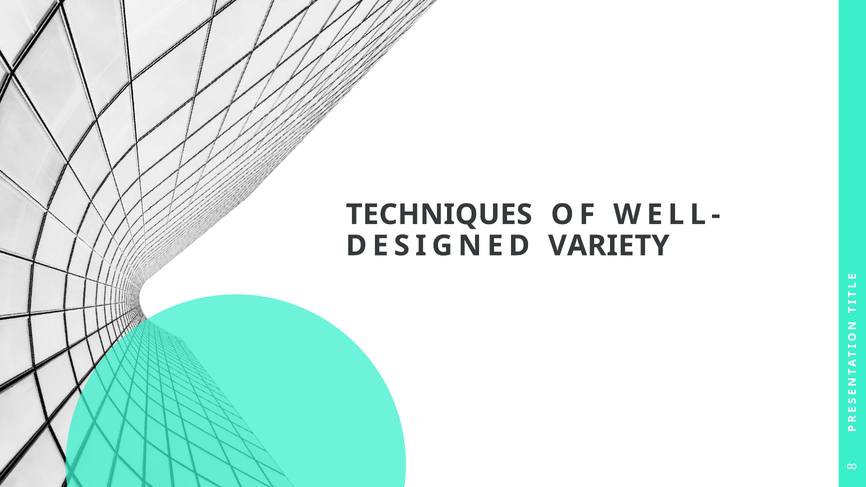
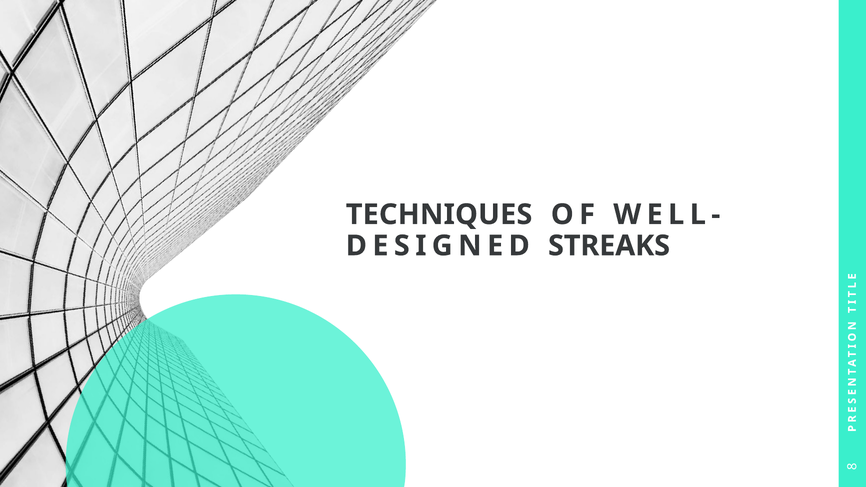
VARIETY: VARIETY -> STREAKS
